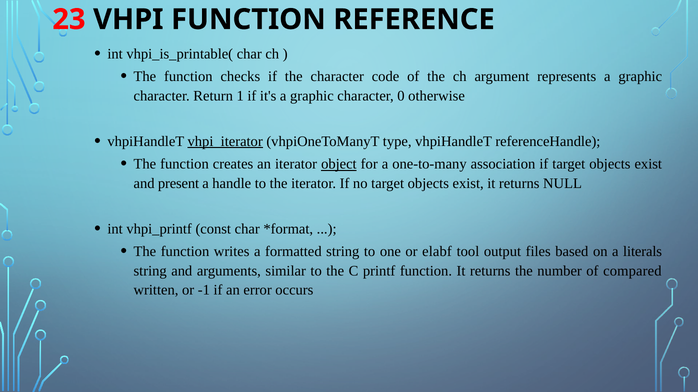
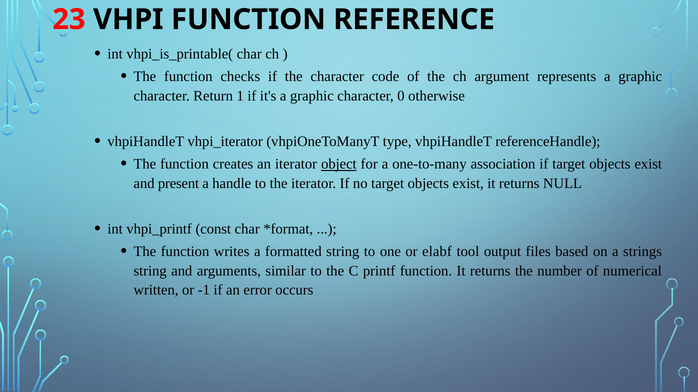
vhpi_iterator underline: present -> none
literals: literals -> strings
compared: compared -> numerical
